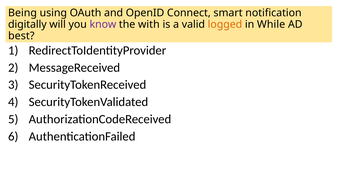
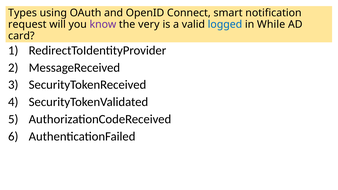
Being: Being -> Types
digitally: digitally -> request
with: with -> very
logged colour: orange -> blue
best: best -> card
